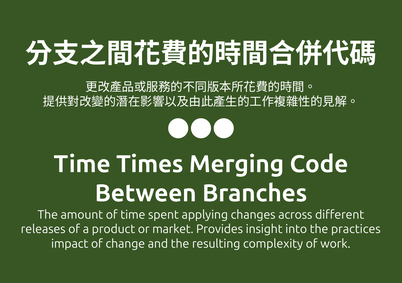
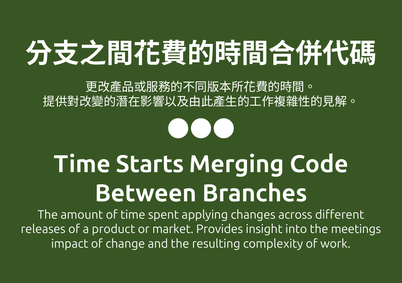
Times: Times -> Starts
practices: practices -> meetings
